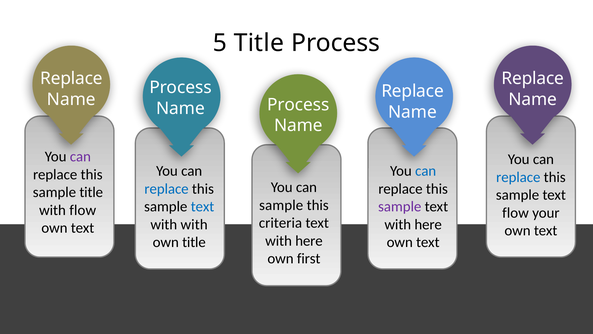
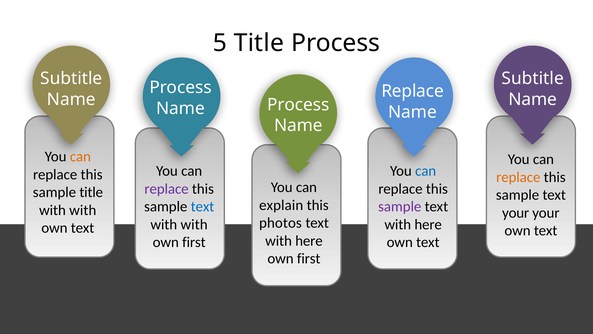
Replace at (71, 78): Replace -> Subtitle
Replace at (533, 78): Replace -> Subtitle
can at (80, 156) colour: purple -> orange
replace at (518, 177) colour: blue -> orange
replace at (167, 189) colour: blue -> purple
sample at (281, 205): sample -> explain
flow at (83, 210): flow -> with
flow at (516, 213): flow -> your
criteria: criteria -> photos
title at (194, 242): title -> first
